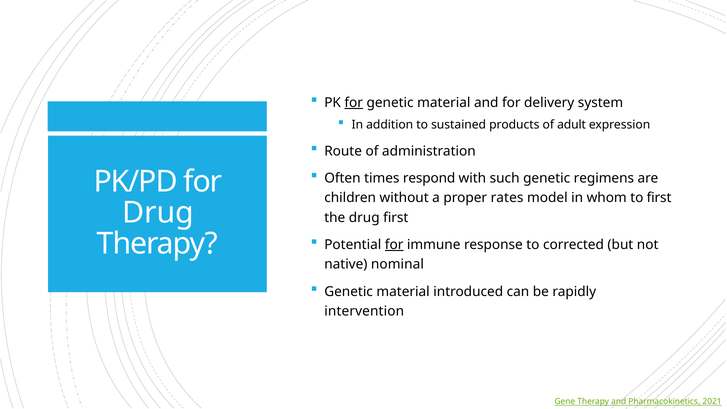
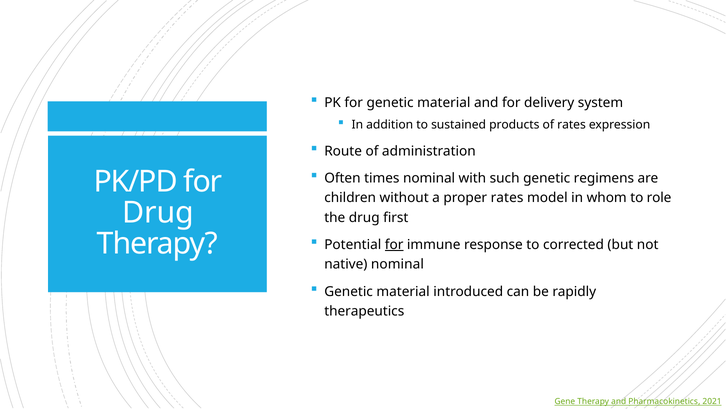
for at (354, 103) underline: present -> none
of adult: adult -> rates
times respond: respond -> nominal
to first: first -> role
intervention: intervention -> therapeutics
